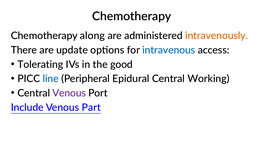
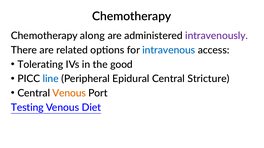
intravenously colour: orange -> purple
update: update -> related
Working: Working -> Stricture
Venous at (69, 93) colour: purple -> orange
Include: Include -> Testing
Part: Part -> Diet
